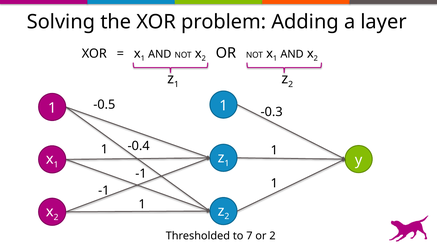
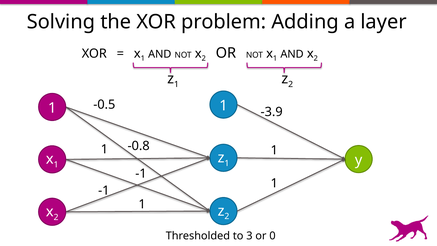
-0.3: -0.3 -> -3.9
-0.4: -0.4 -> -0.8
7: 7 -> 3
or 2: 2 -> 0
